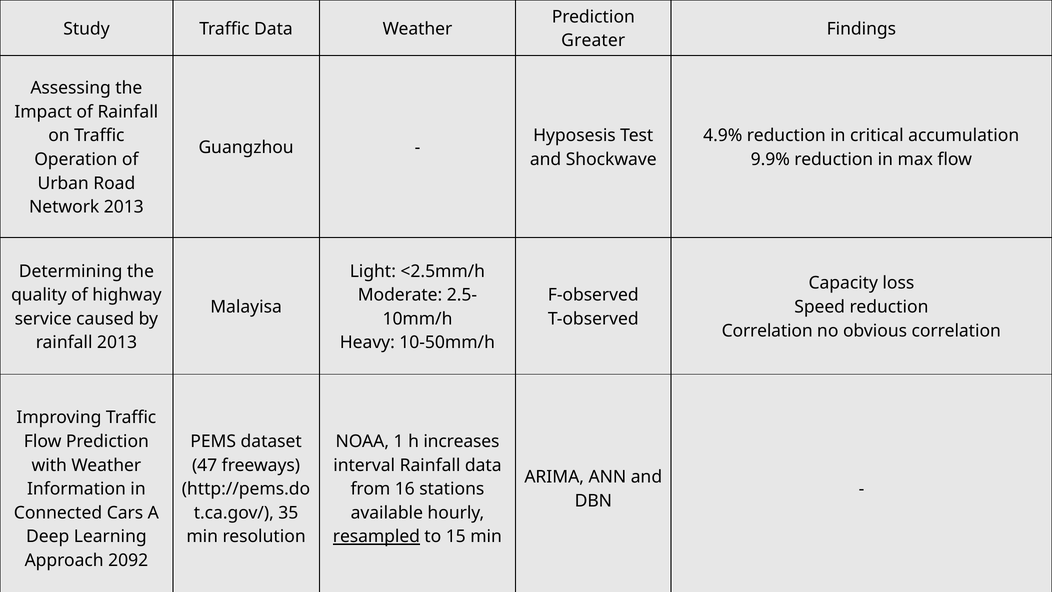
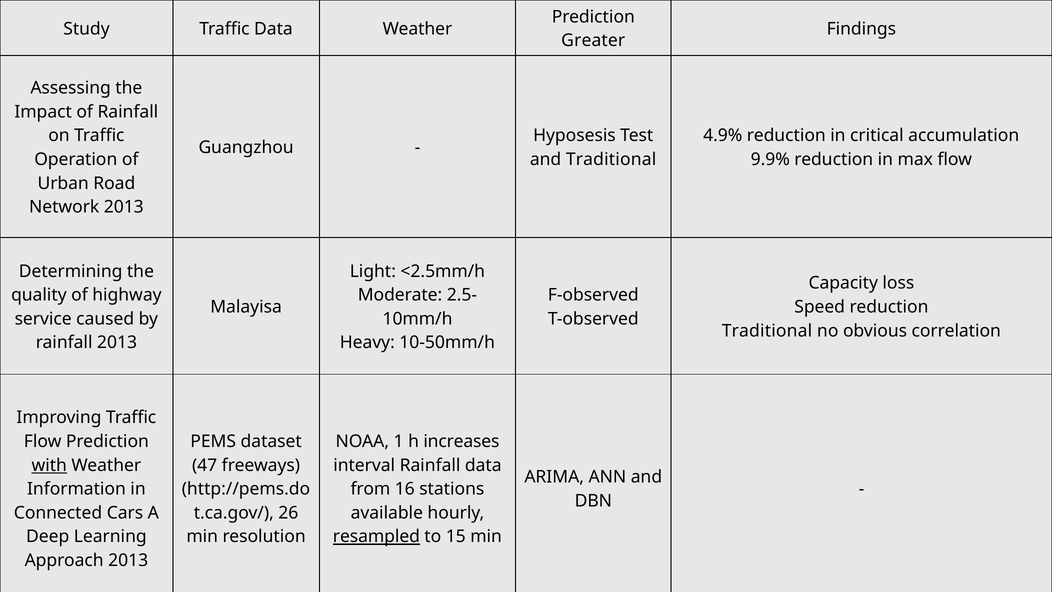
and Shockwave: Shockwave -> Traditional
Correlation at (767, 331): Correlation -> Traditional
with underline: none -> present
35: 35 -> 26
Approach 2092: 2092 -> 2013
